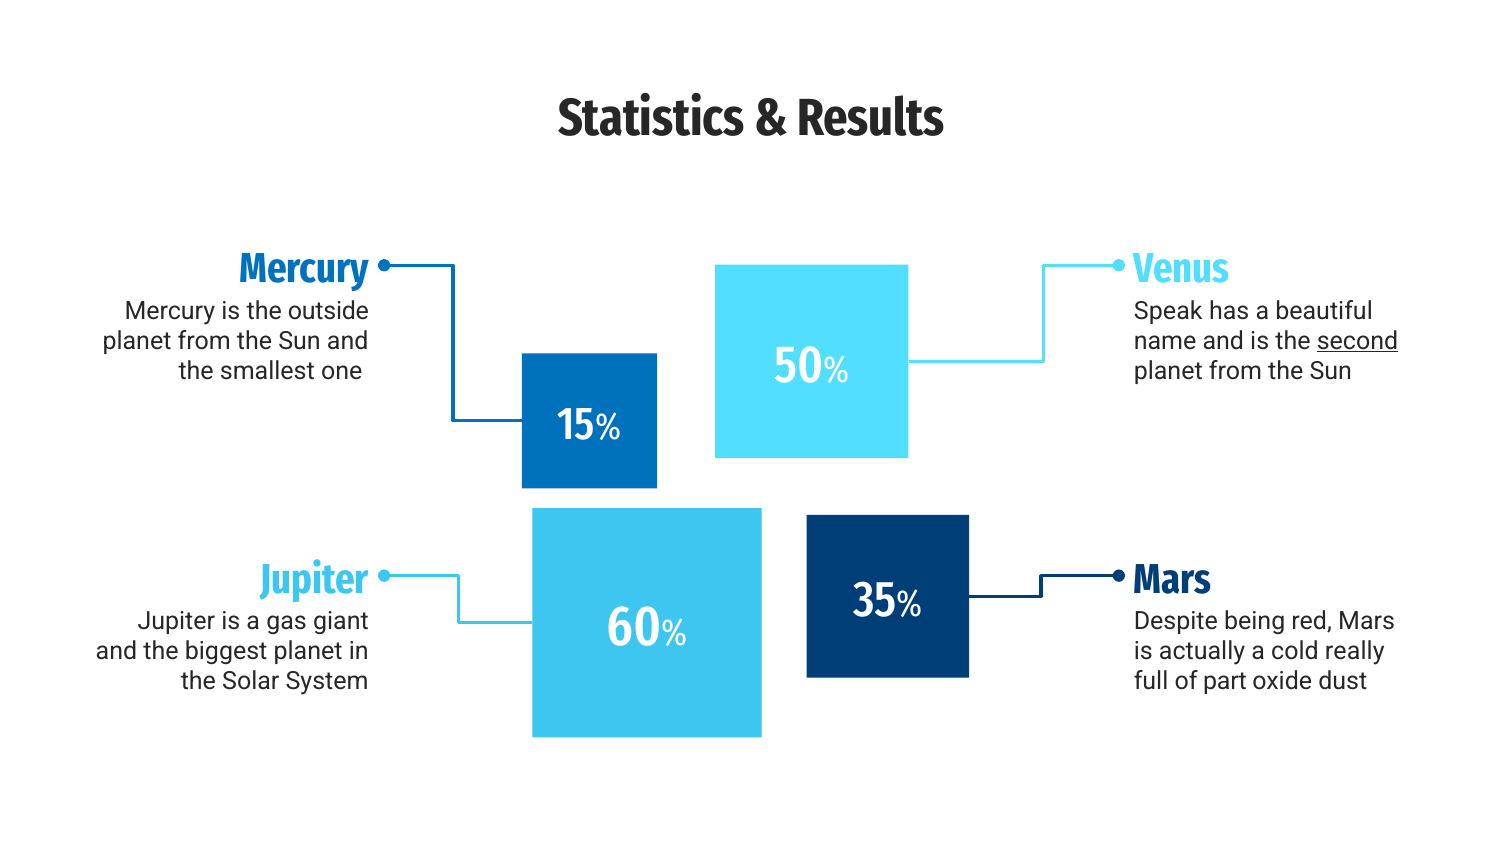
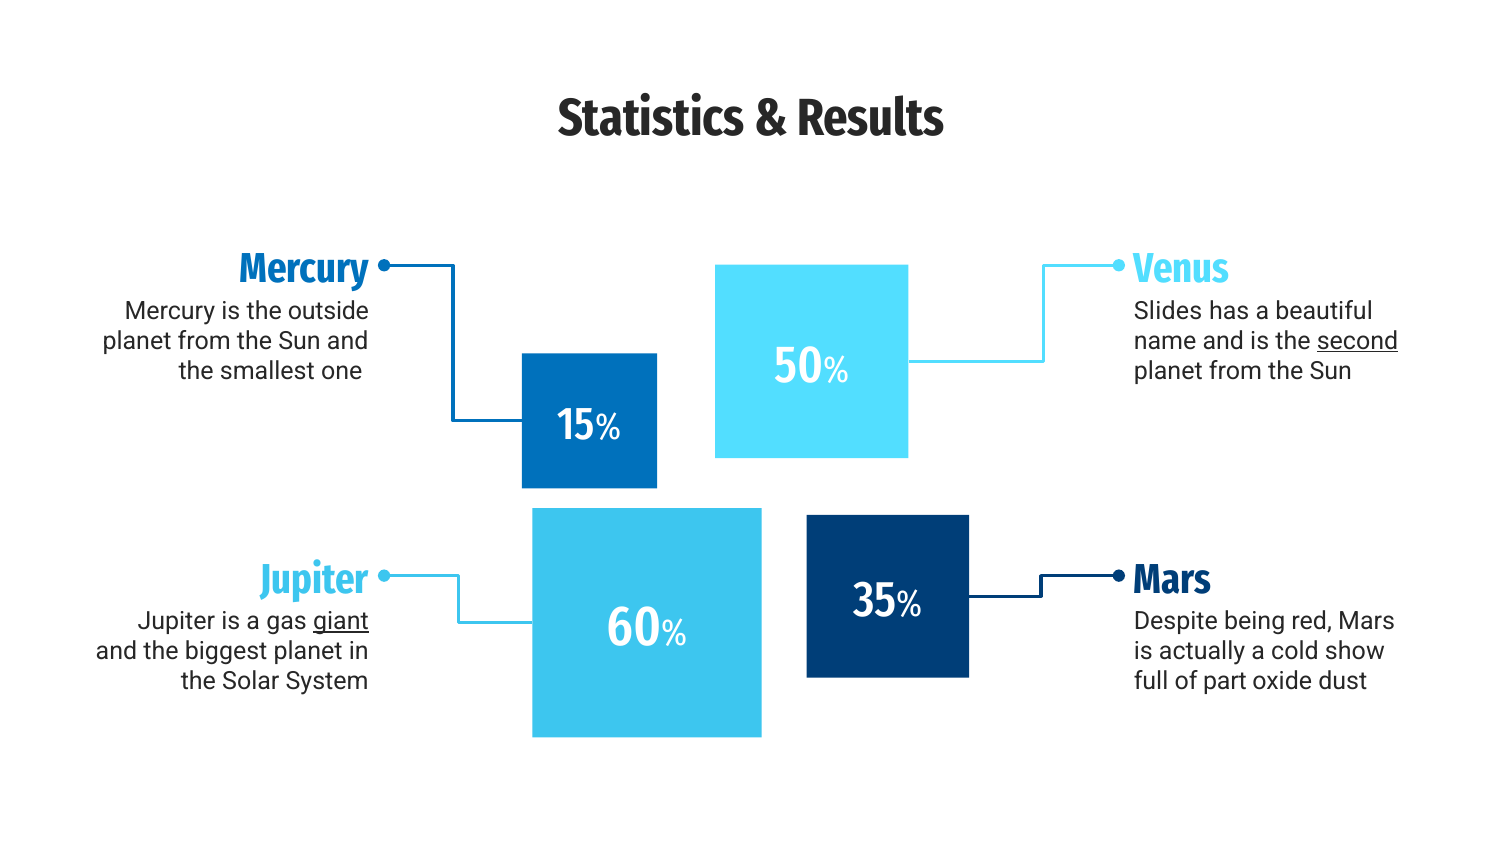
Speak: Speak -> Slides
giant underline: none -> present
really: really -> show
